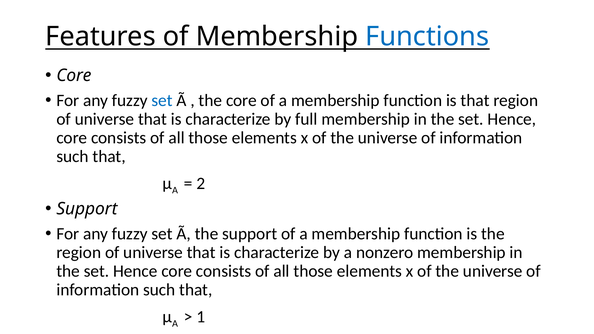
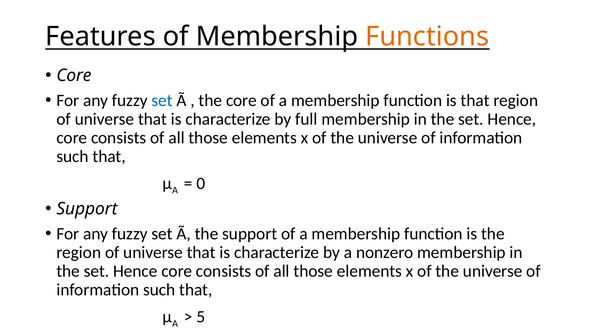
Functions colour: blue -> orange
2: 2 -> 0
1: 1 -> 5
